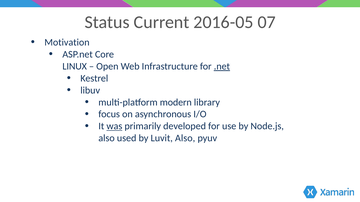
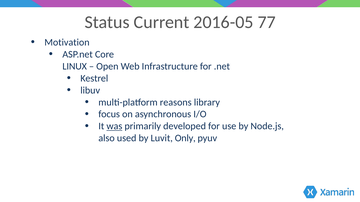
07: 07 -> 77
.net underline: present -> none
modern: modern -> reasons
Luvit Also: Also -> Only
